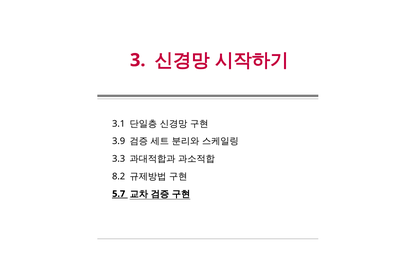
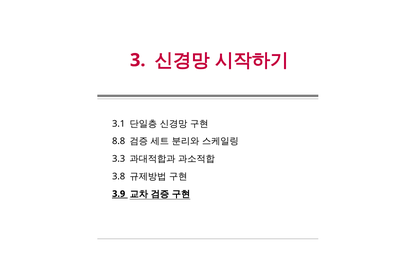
3.9: 3.9 -> 8.8
8.2: 8.2 -> 3.8
5.7: 5.7 -> 3.9
